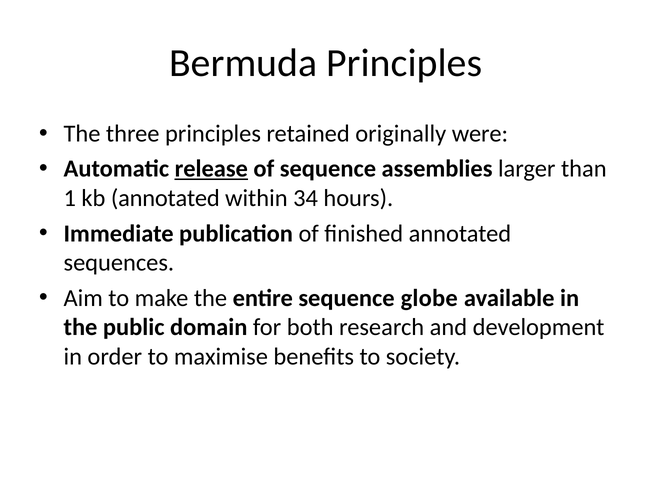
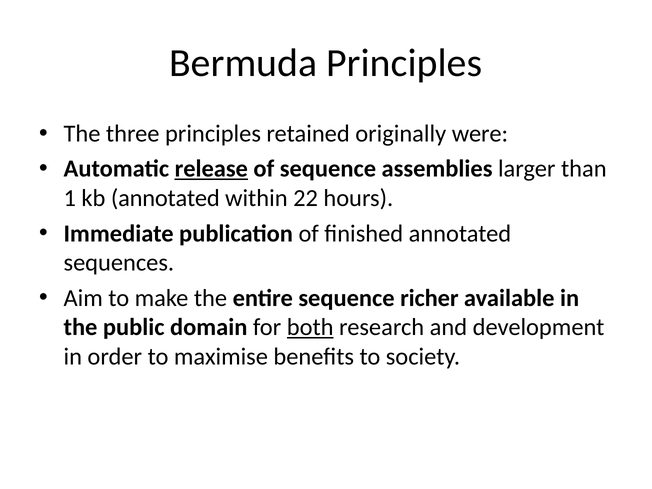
34: 34 -> 22
globe: globe -> richer
both underline: none -> present
